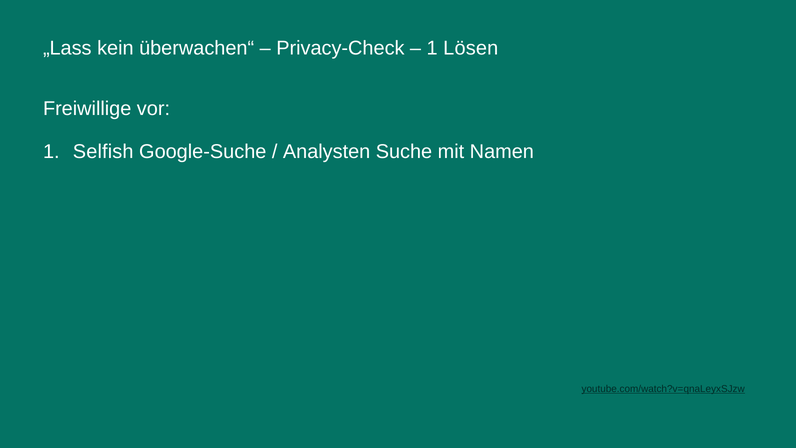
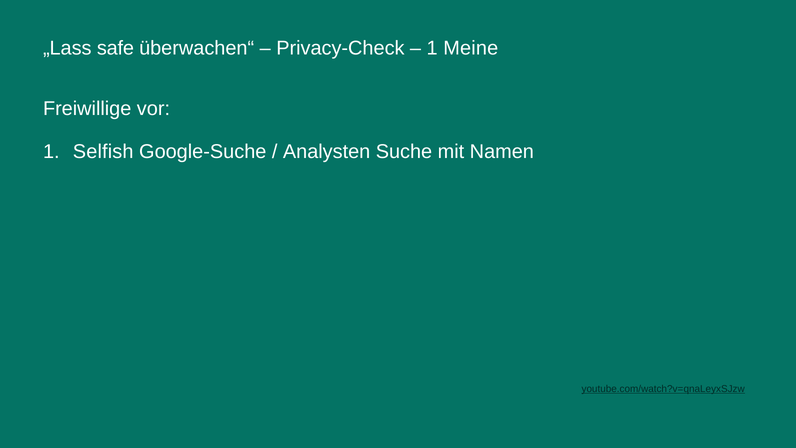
kein: kein -> safe
Lösen: Lösen -> Meine
